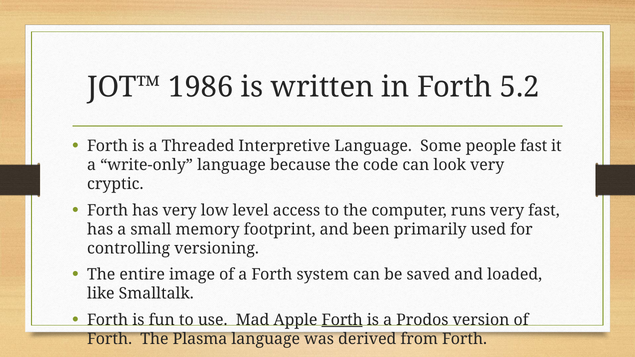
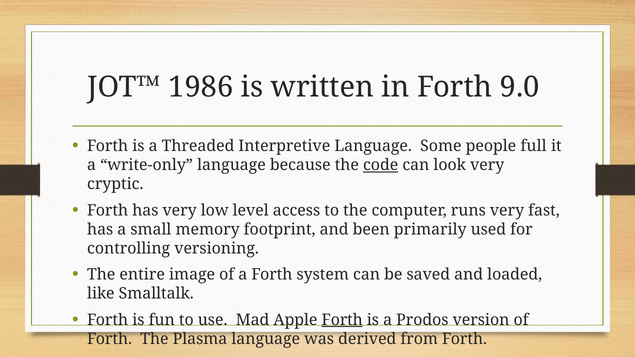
5.2: 5.2 -> 9.0
people fast: fast -> full
code underline: none -> present
